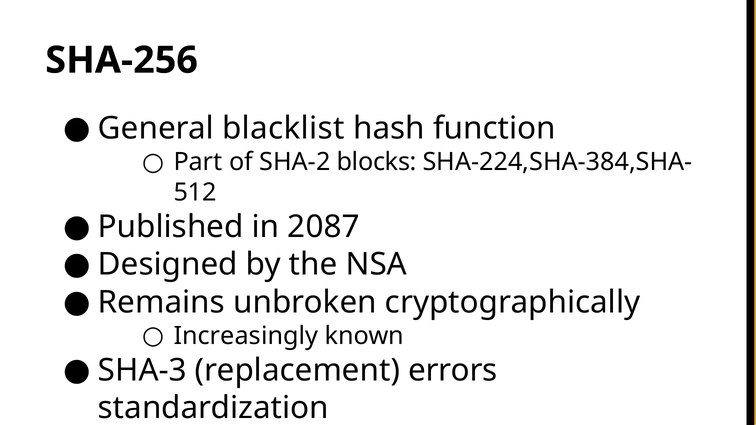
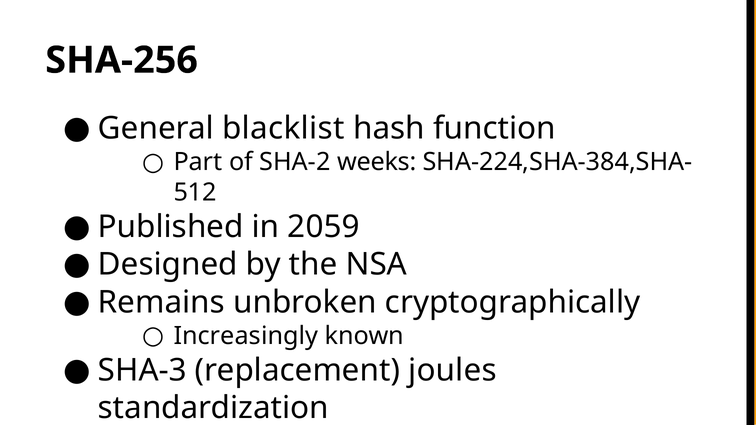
blocks: blocks -> weeks
2087: 2087 -> 2059
errors: errors -> joules
